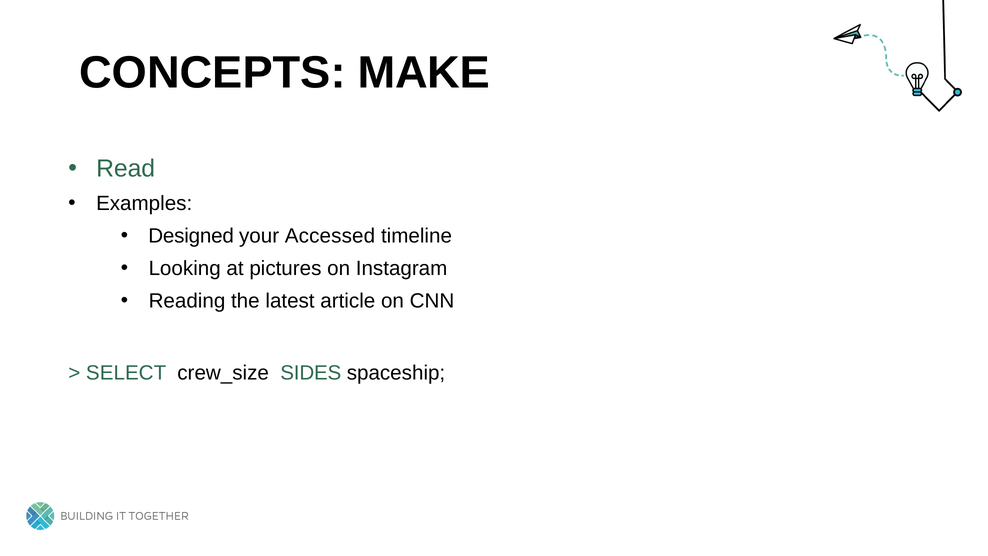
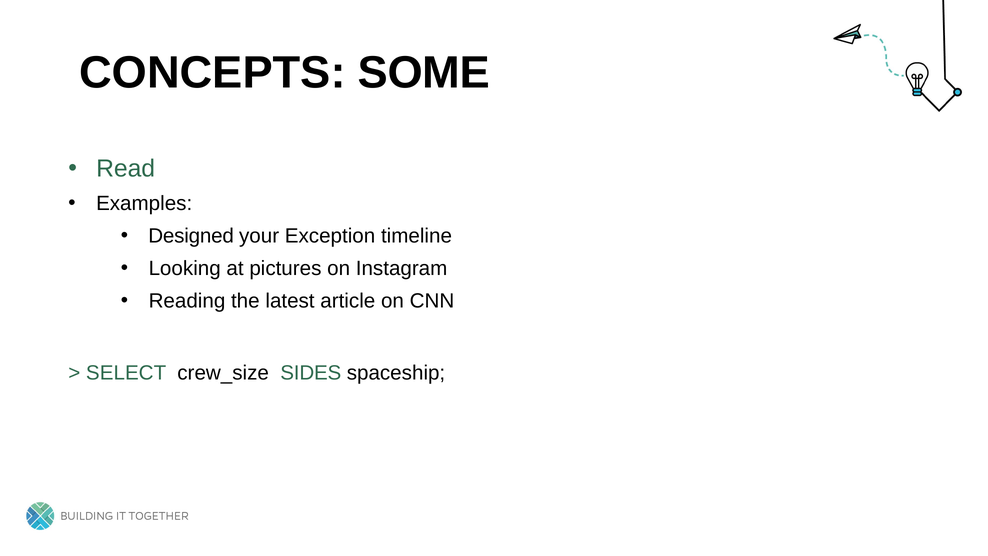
MAKE: MAKE -> SOME
Accessed: Accessed -> Exception
